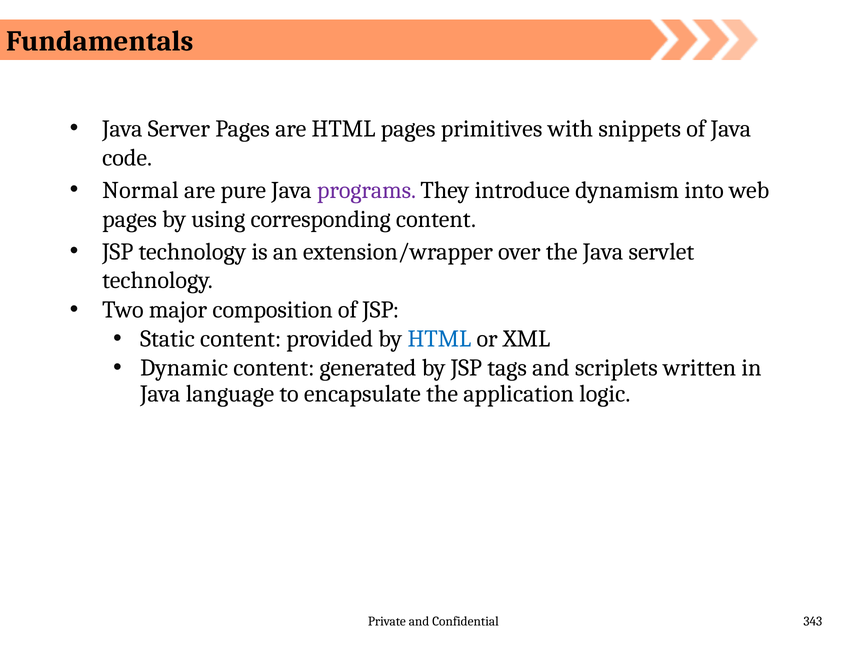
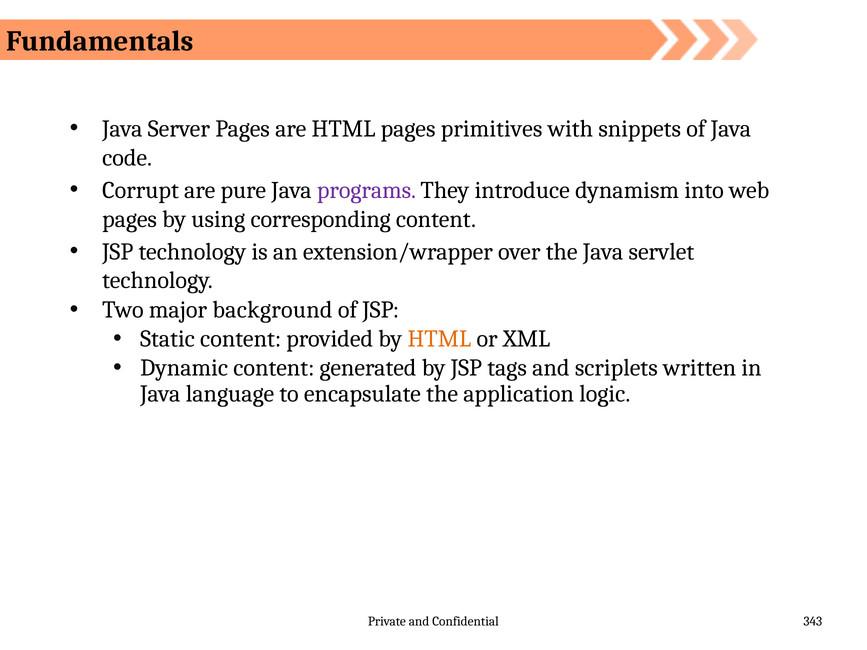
Normal: Normal -> Corrupt
composition: composition -> background
HTML at (439, 339) colour: blue -> orange
